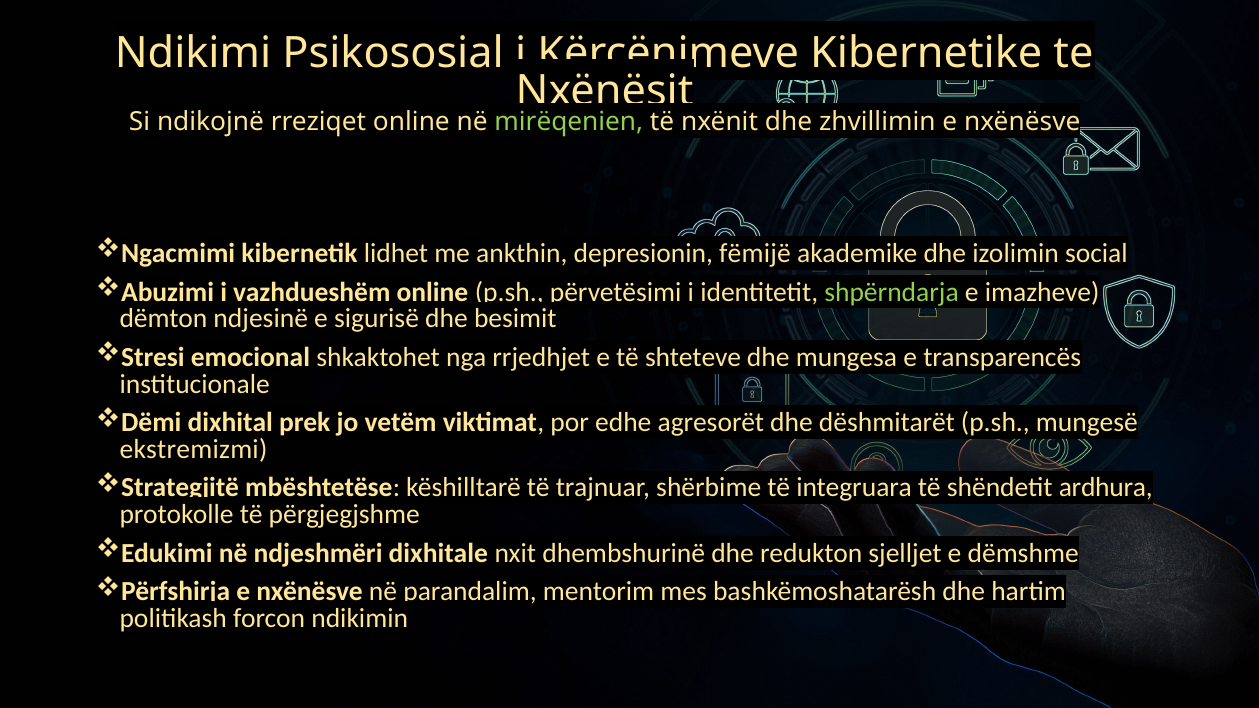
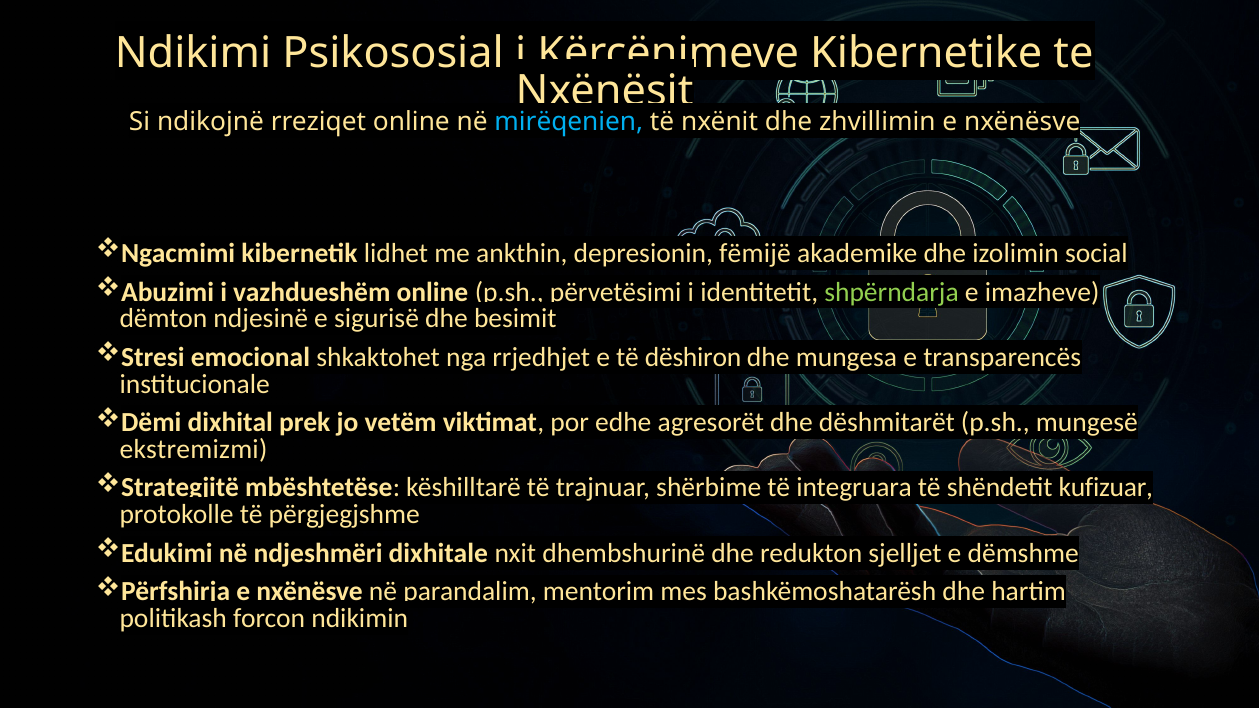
mirëqenien colour: light green -> light blue
shteteve: shteteve -> dëshiron
ardhura: ardhura -> kufizuar
